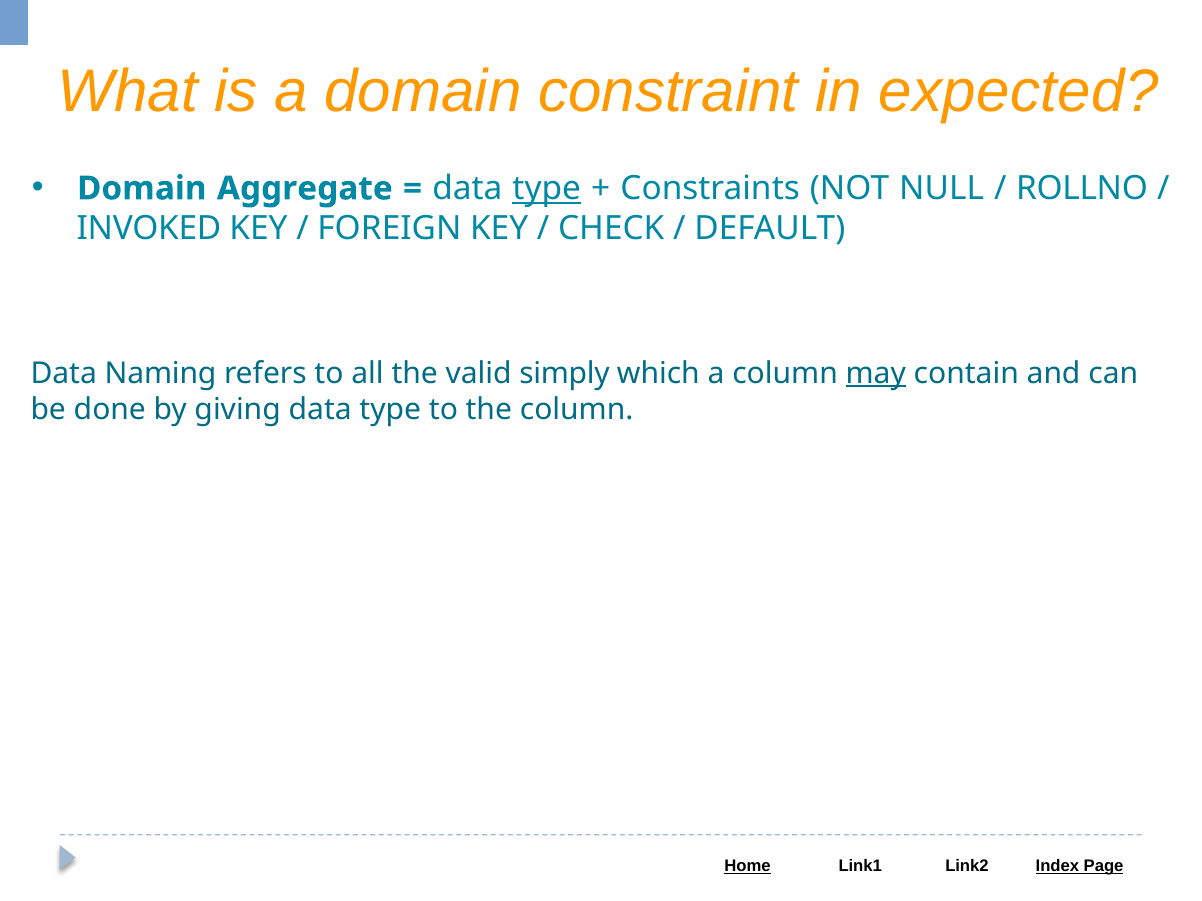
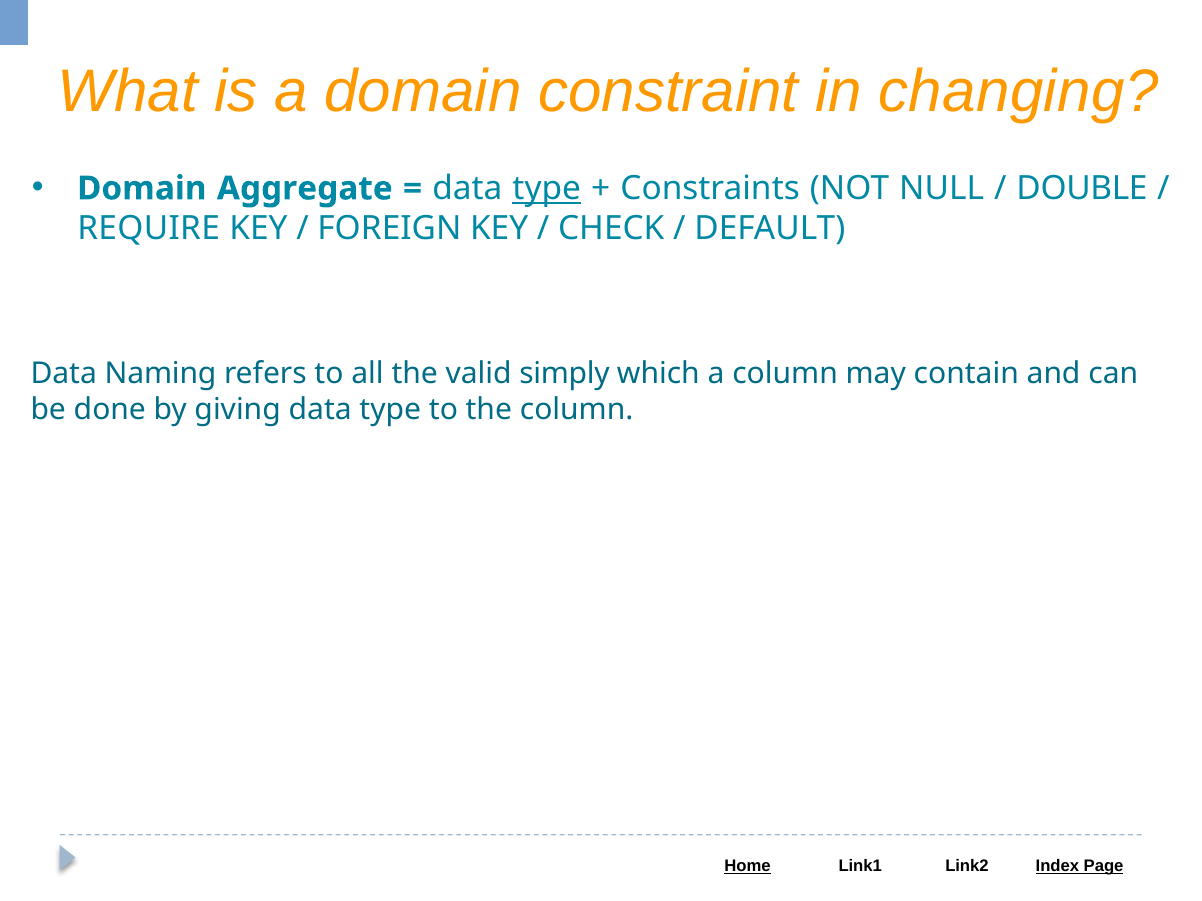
expected: expected -> changing
ROLLNO: ROLLNO -> DOUBLE
INVOKED: INVOKED -> REQUIRE
may underline: present -> none
